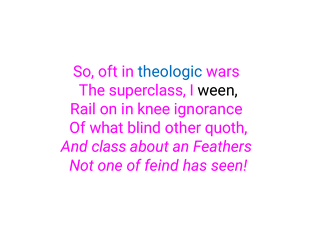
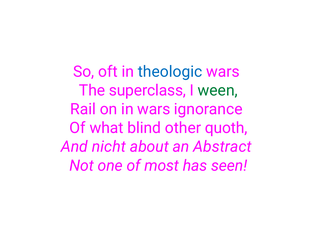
ween colour: black -> green
in knee: knee -> wars
class: class -> nicht
Feathers: Feathers -> Abstract
feind: feind -> most
